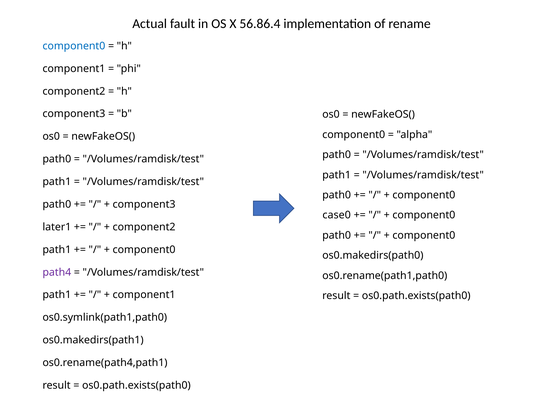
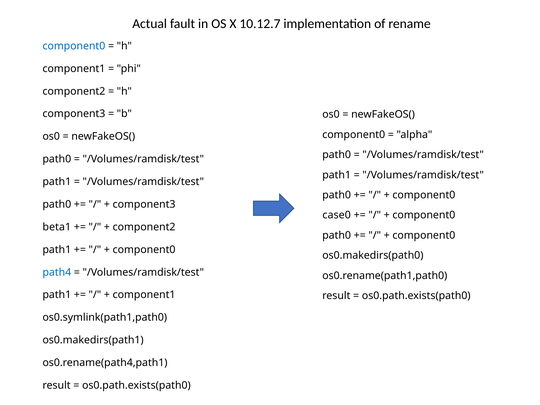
56.86.4: 56.86.4 -> 10.12.7
later1: later1 -> beta1
path4 colour: purple -> blue
